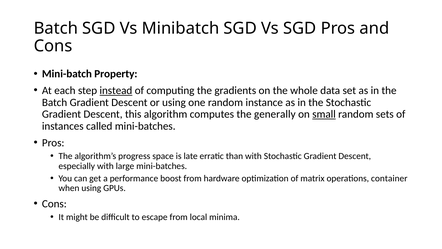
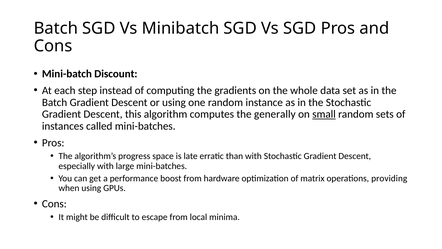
Property: Property -> Discount
instead underline: present -> none
container: container -> providing
